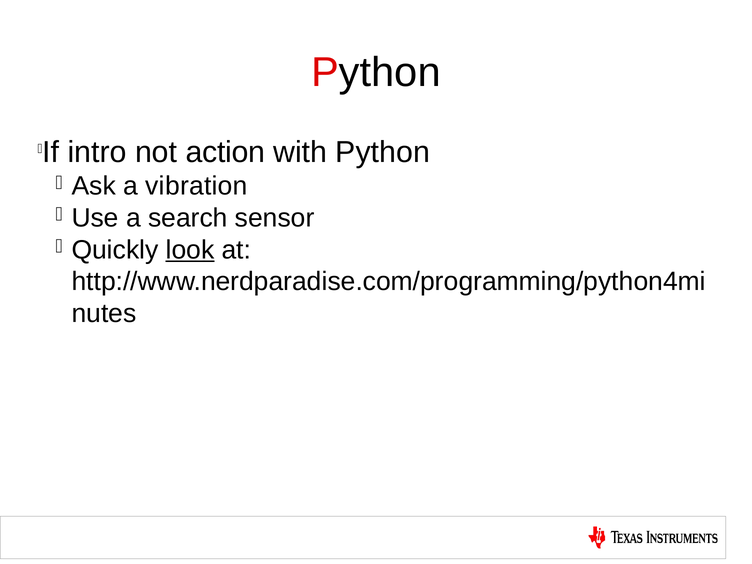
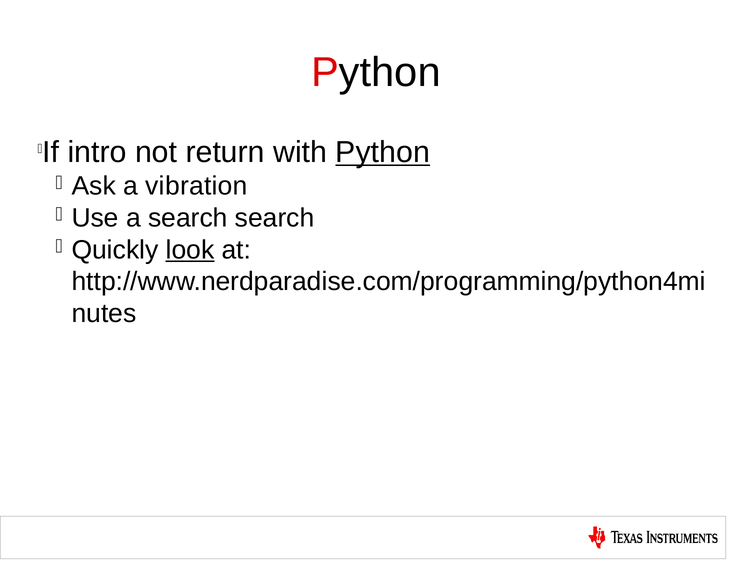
action: action -> return
Python at (383, 152) underline: none -> present
search sensor: sensor -> search
